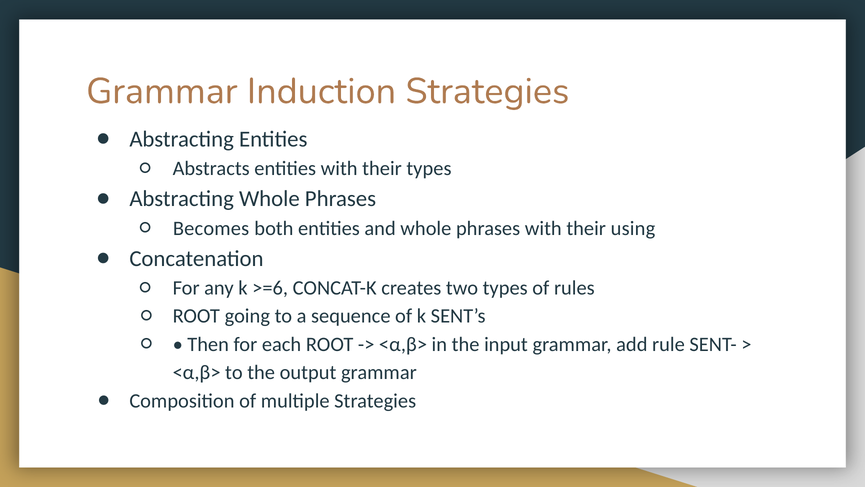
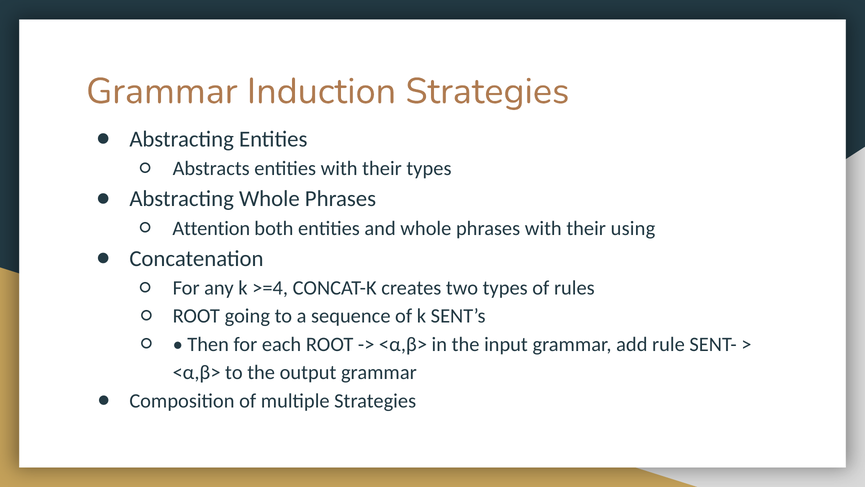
Becomes: Becomes -> Attention
>=6: >=6 -> >=4
